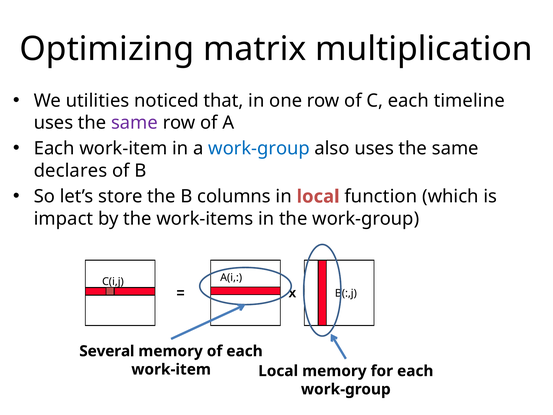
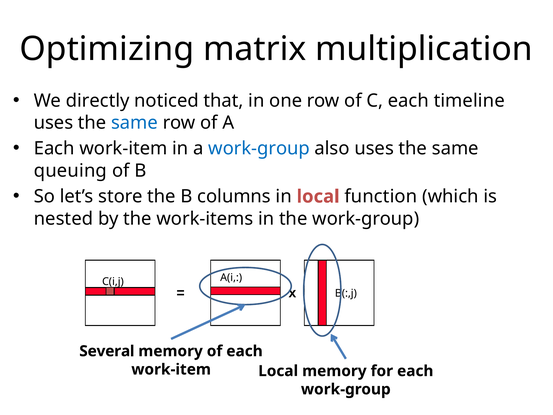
utilities: utilities -> directly
same at (135, 123) colour: purple -> blue
declares: declares -> queuing
impact: impact -> nested
